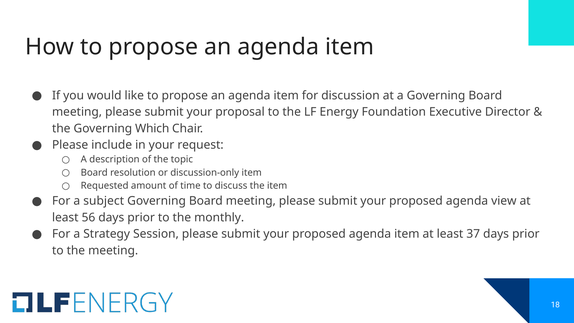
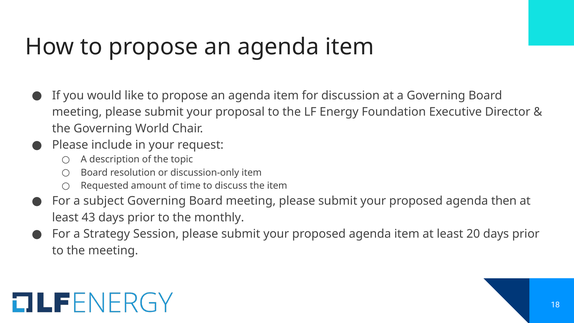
Which: Which -> World
view: view -> then
56: 56 -> 43
37: 37 -> 20
